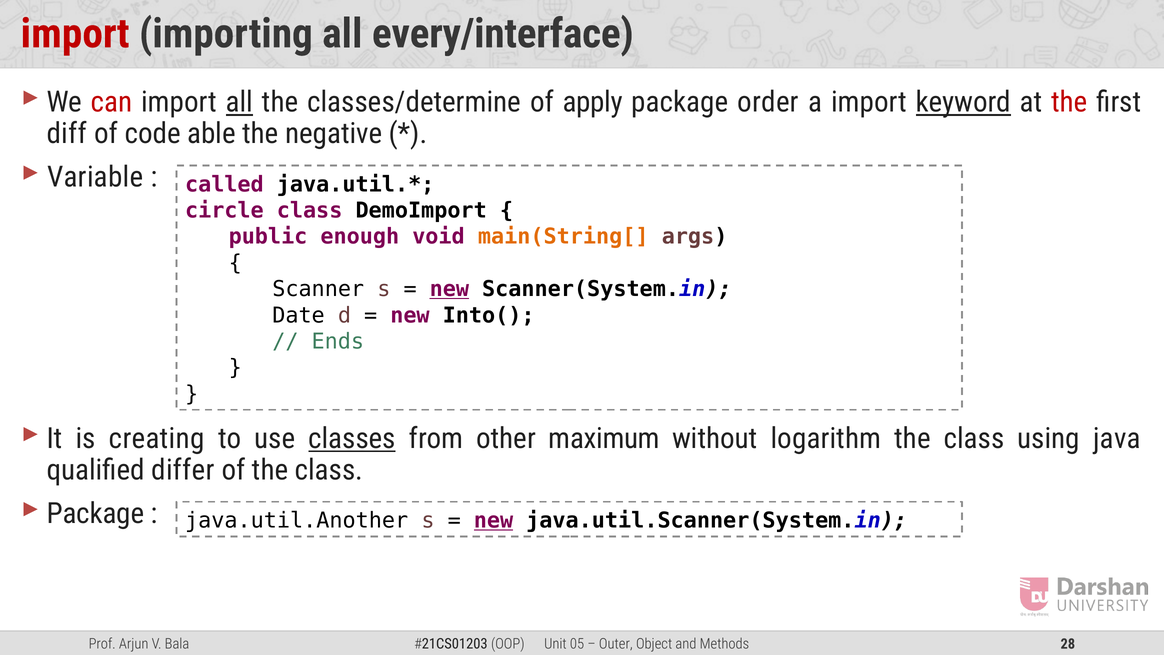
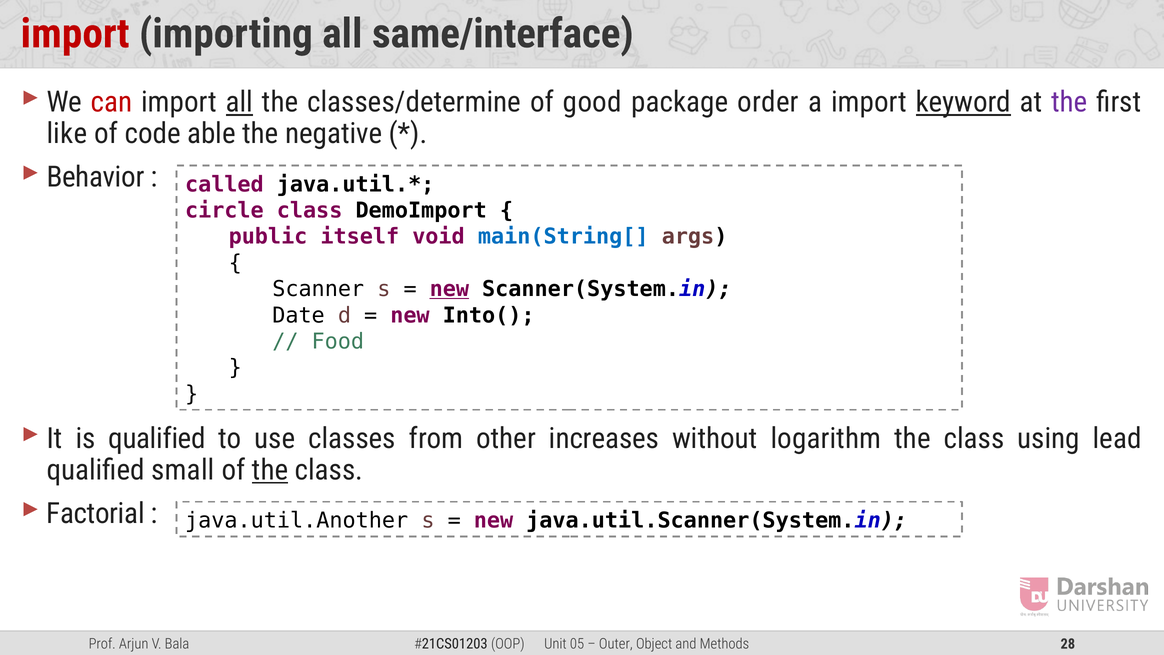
every/interface: every/interface -> same/interface
apply: apply -> good
the at (1069, 102) colour: red -> purple
diff: diff -> like
Variable: Variable -> Behavior
enough: enough -> itself
main(String[ colour: orange -> blue
Ends: Ends -> Food
is creating: creating -> qualified
classes underline: present -> none
maximum: maximum -> increases
java: java -> lead
differ: differ -> small
the at (270, 470) underline: none -> present
Package at (95, 514): Package -> Factorial
new at (493, 520) underline: present -> none
